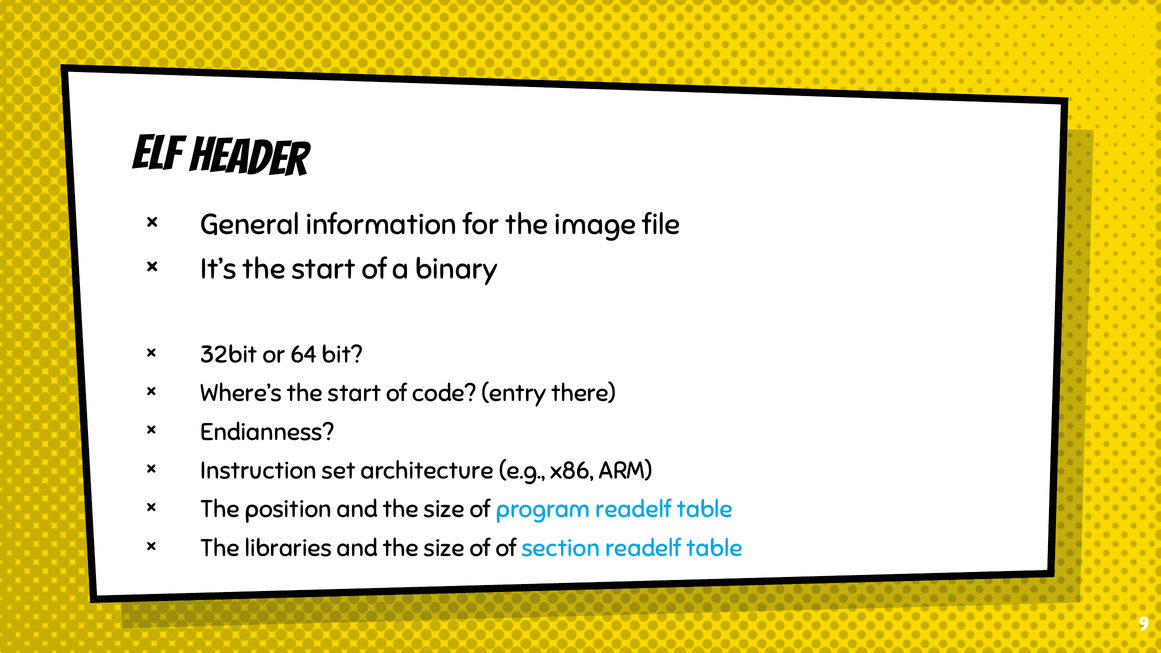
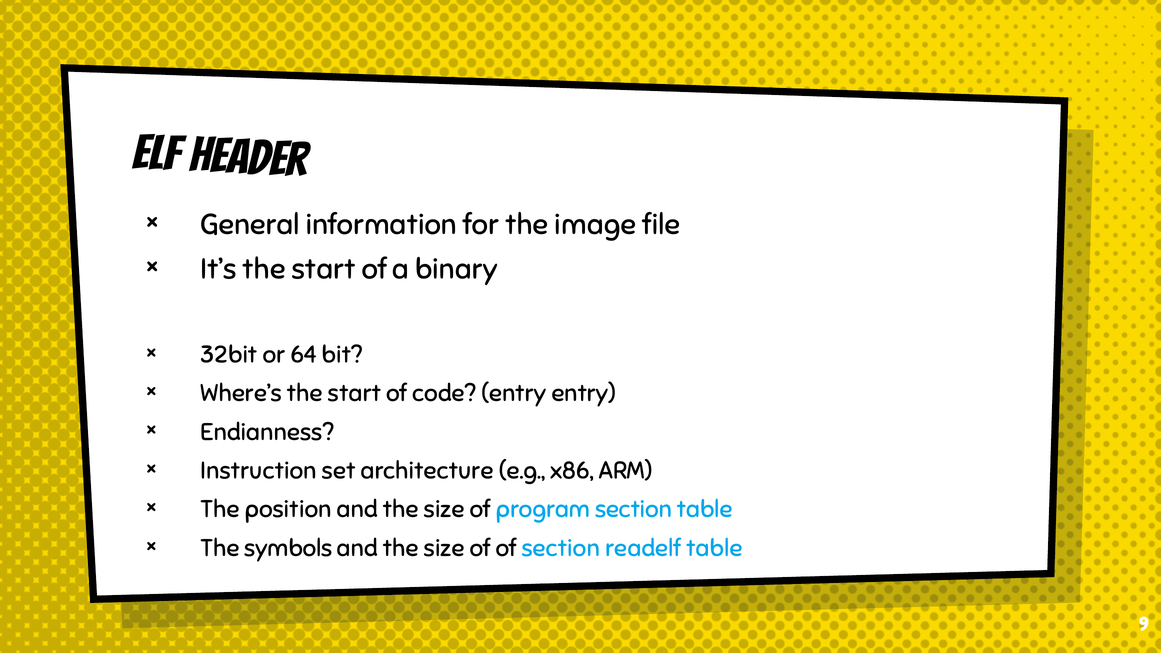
entry there: there -> entry
program readelf: readelf -> section
libraries: libraries -> symbols
